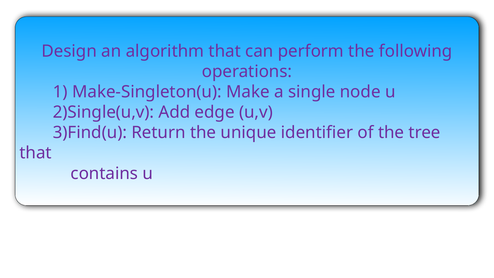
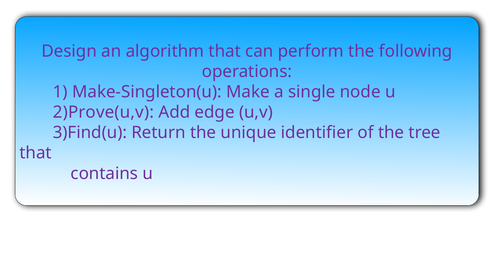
2)Single(u,v: 2)Single(u,v -> 2)Prove(u,v
